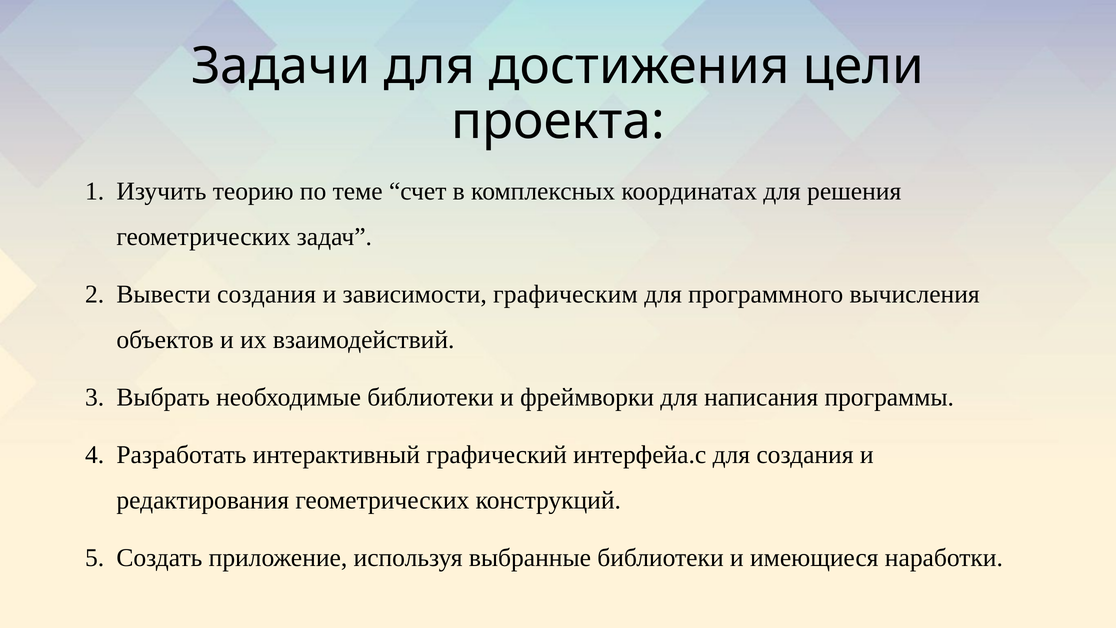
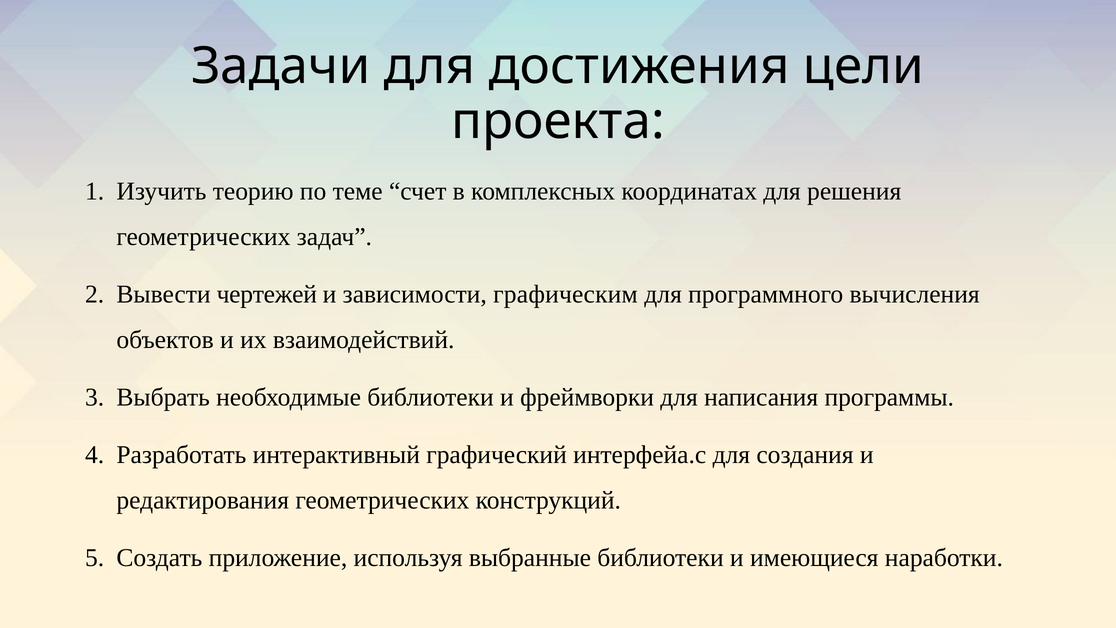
Вывести создания: создания -> чертежей
